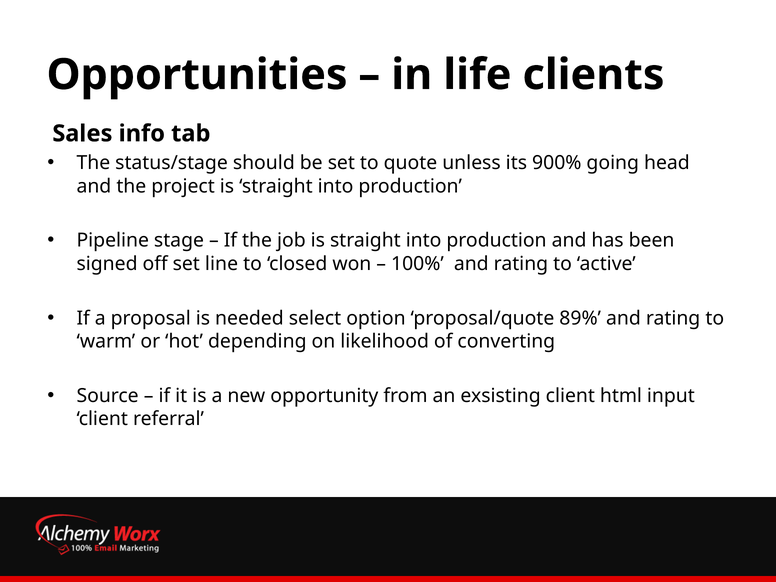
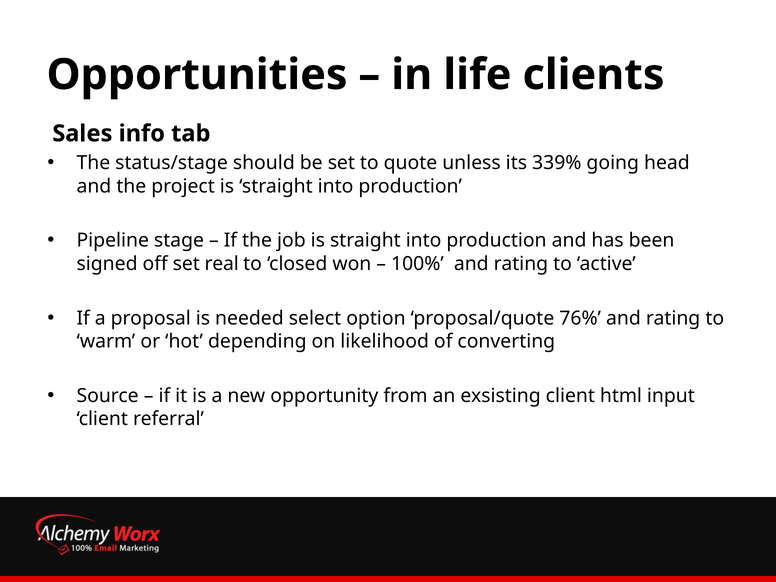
900%: 900% -> 339%
line: line -> real
89%: 89% -> 76%
